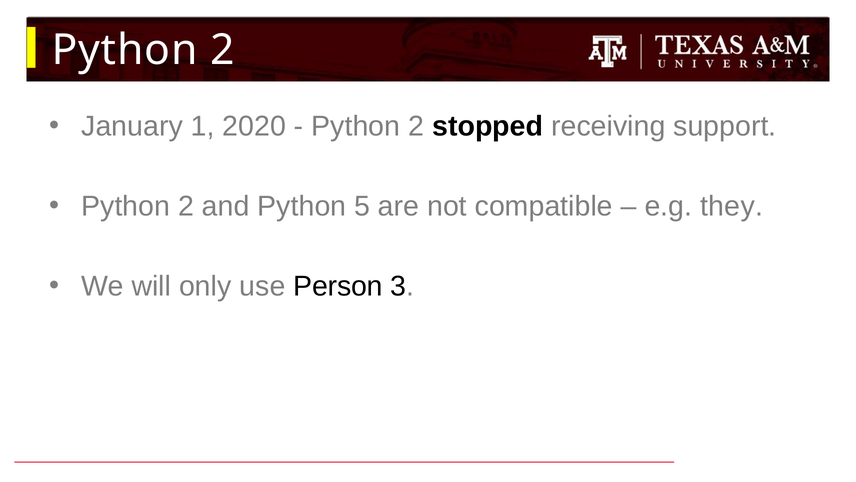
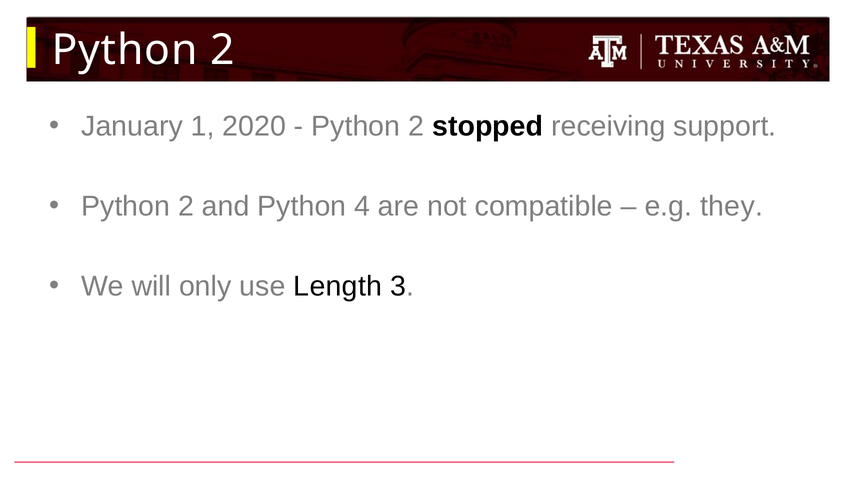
5: 5 -> 4
Person: Person -> Length
